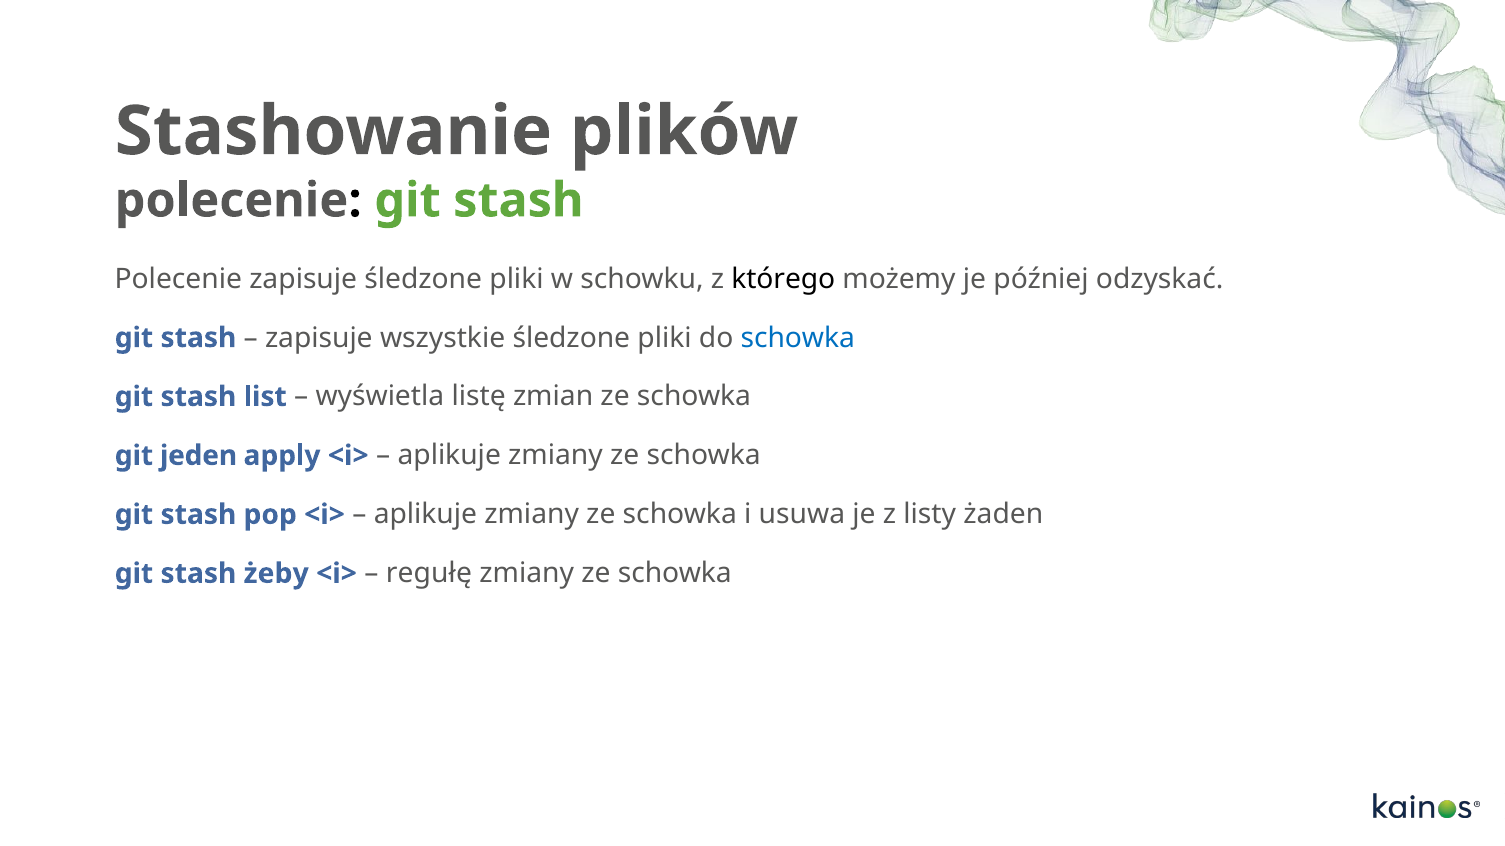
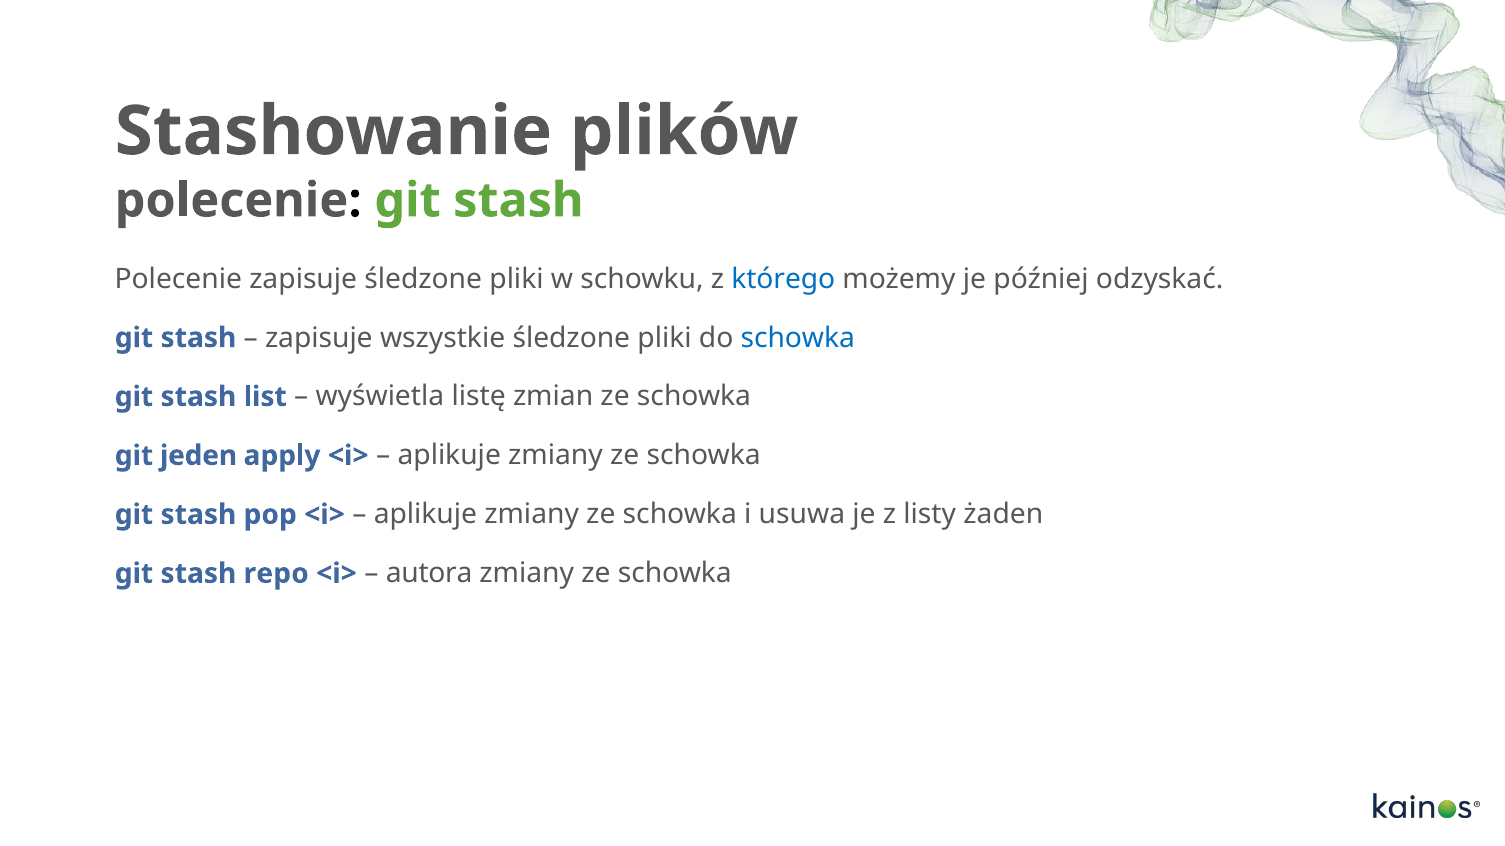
którego colour: black -> blue
żeby: żeby -> repo
regułę: regułę -> autora
